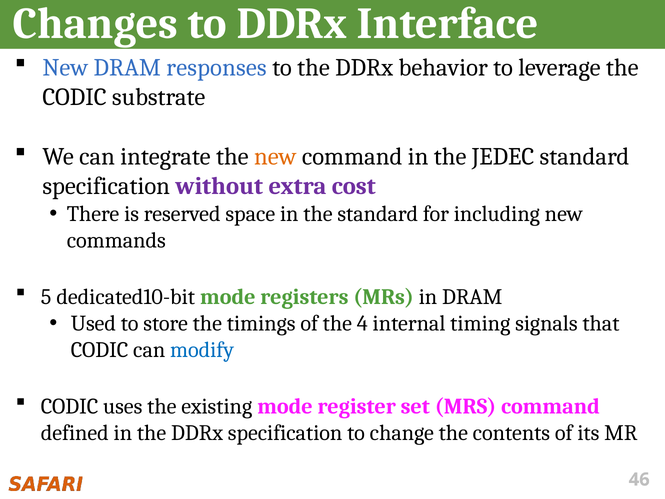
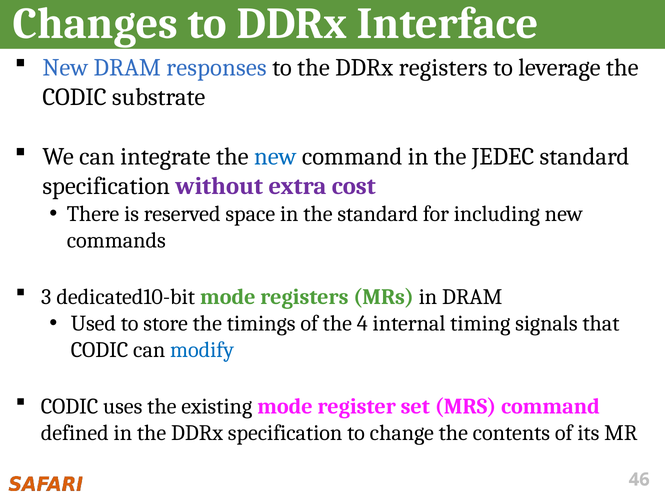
DDRx behavior: behavior -> registers
new at (275, 156) colour: orange -> blue
5: 5 -> 3
